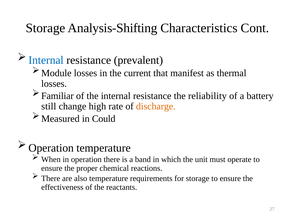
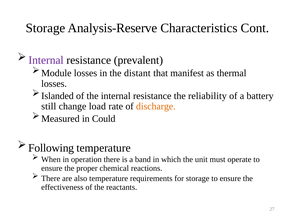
Analysis-Shifting: Analysis-Shifting -> Analysis-Reserve
Internal at (46, 60) colour: blue -> purple
current: current -> distant
Familiar: Familiar -> Islanded
high: high -> load
Operation at (51, 148): Operation -> Following
